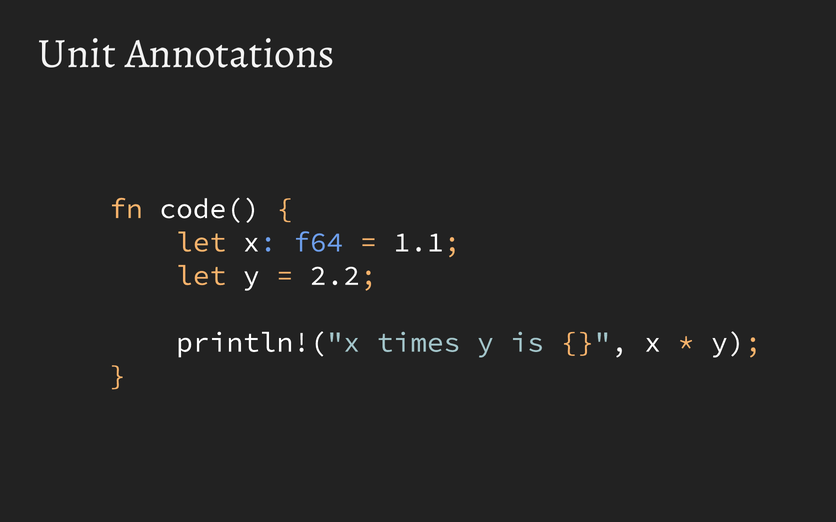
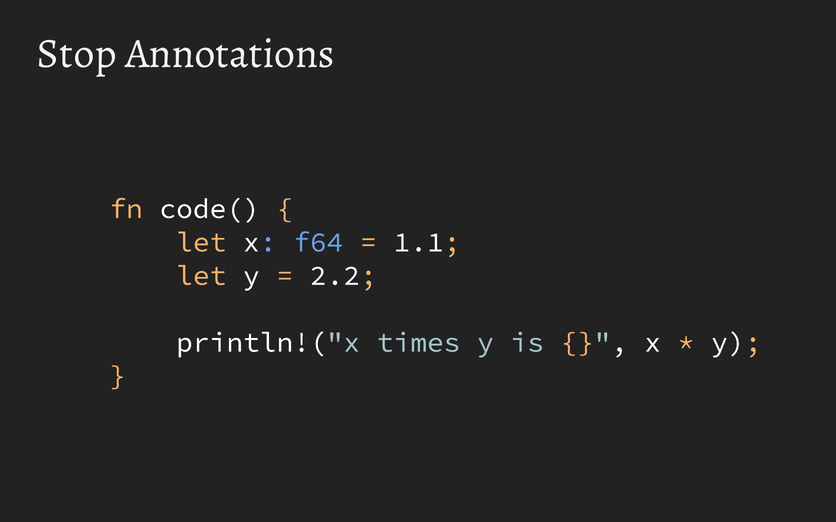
Unit: Unit -> Stop
